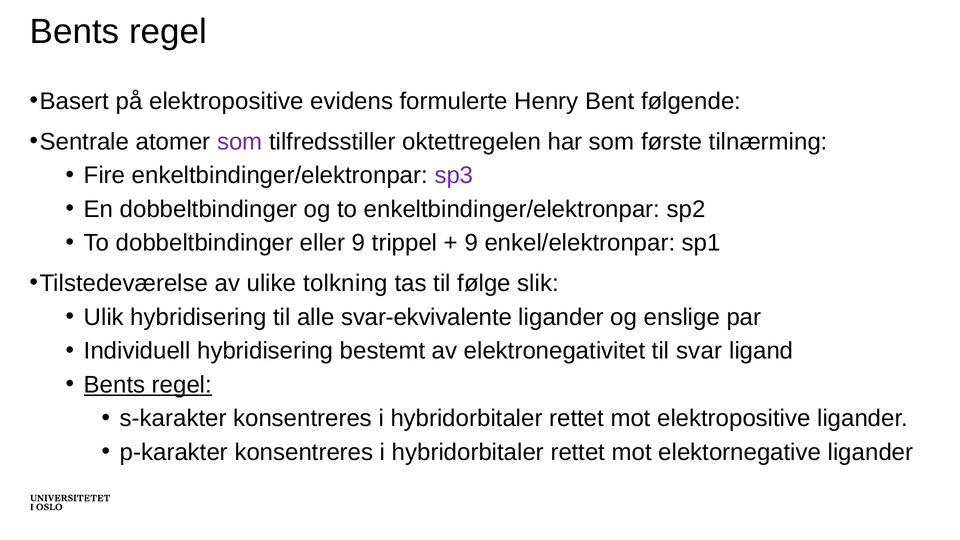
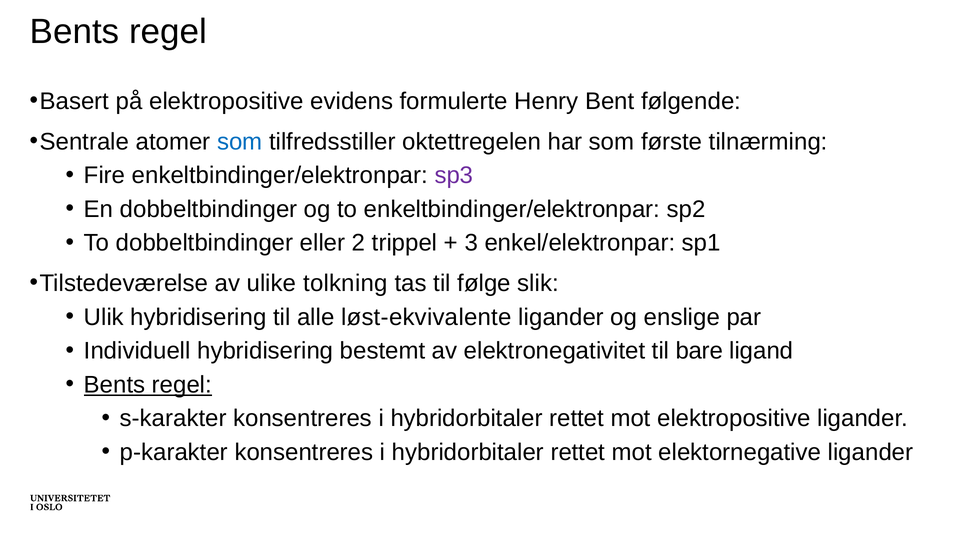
som at (240, 142) colour: purple -> blue
eller 9: 9 -> 2
9 at (471, 243): 9 -> 3
svar-ekvivalente: svar-ekvivalente -> løst-ekvivalente
svar: svar -> bare
